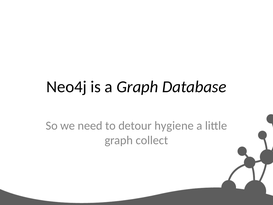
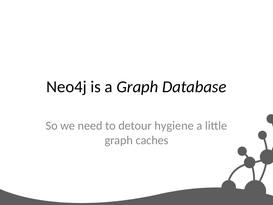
collect: collect -> caches
